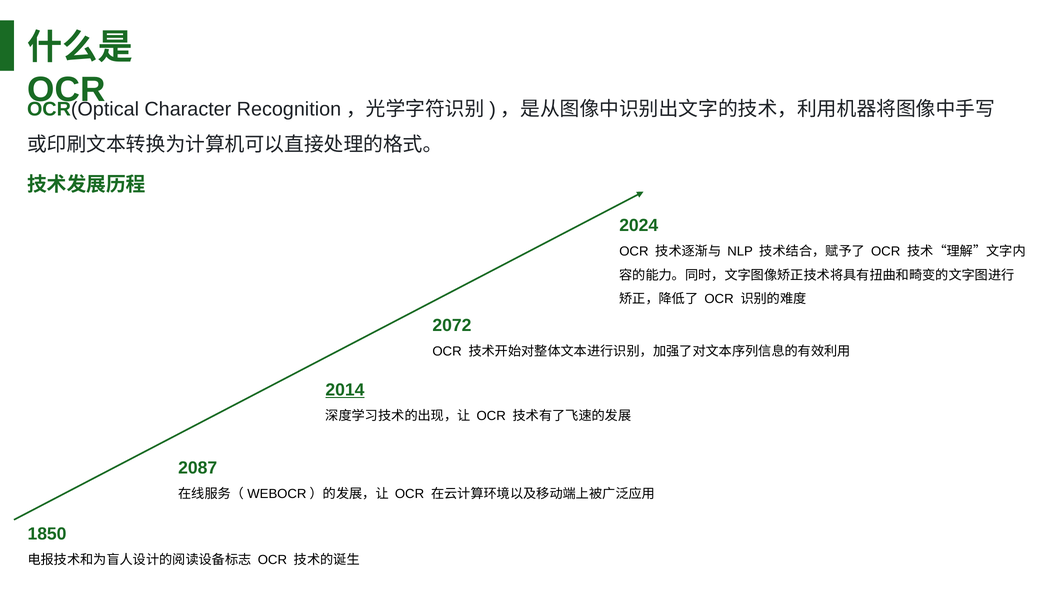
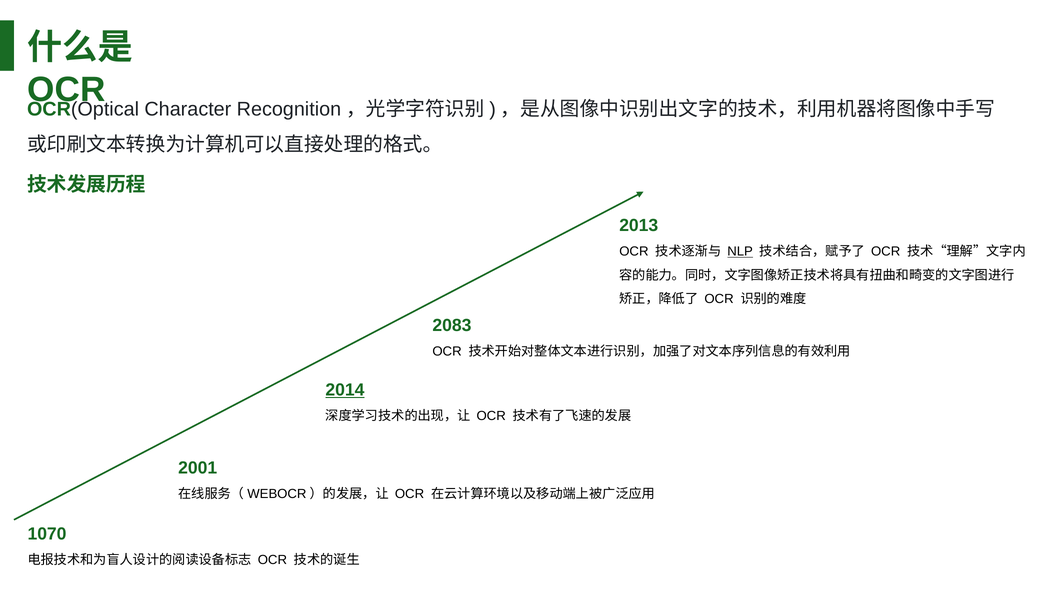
2024: 2024 -> 2013
NLP underline: none -> present
2072: 2072 -> 2083
2087: 2087 -> 2001
1850: 1850 -> 1070
